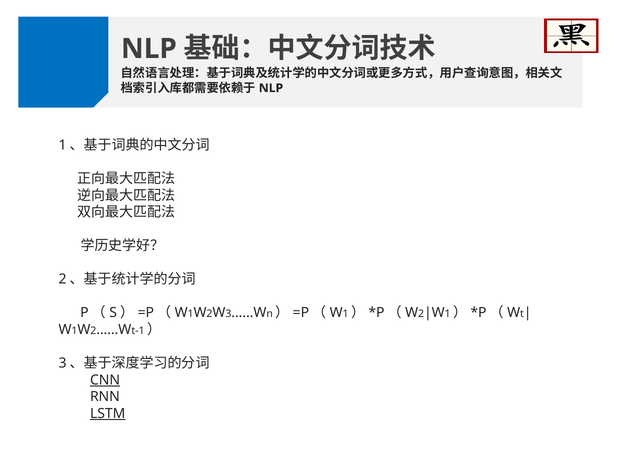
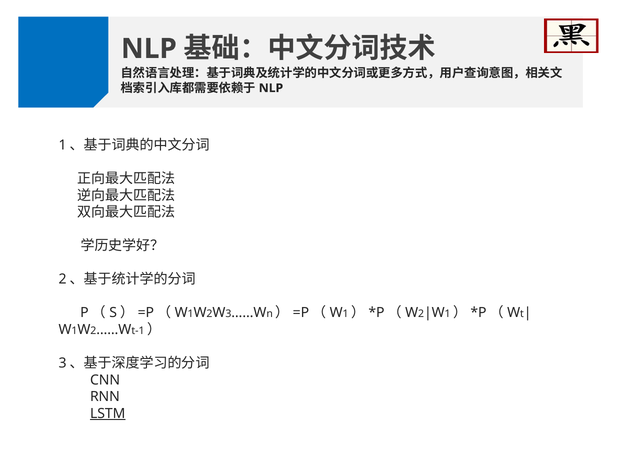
CNN underline: present -> none
